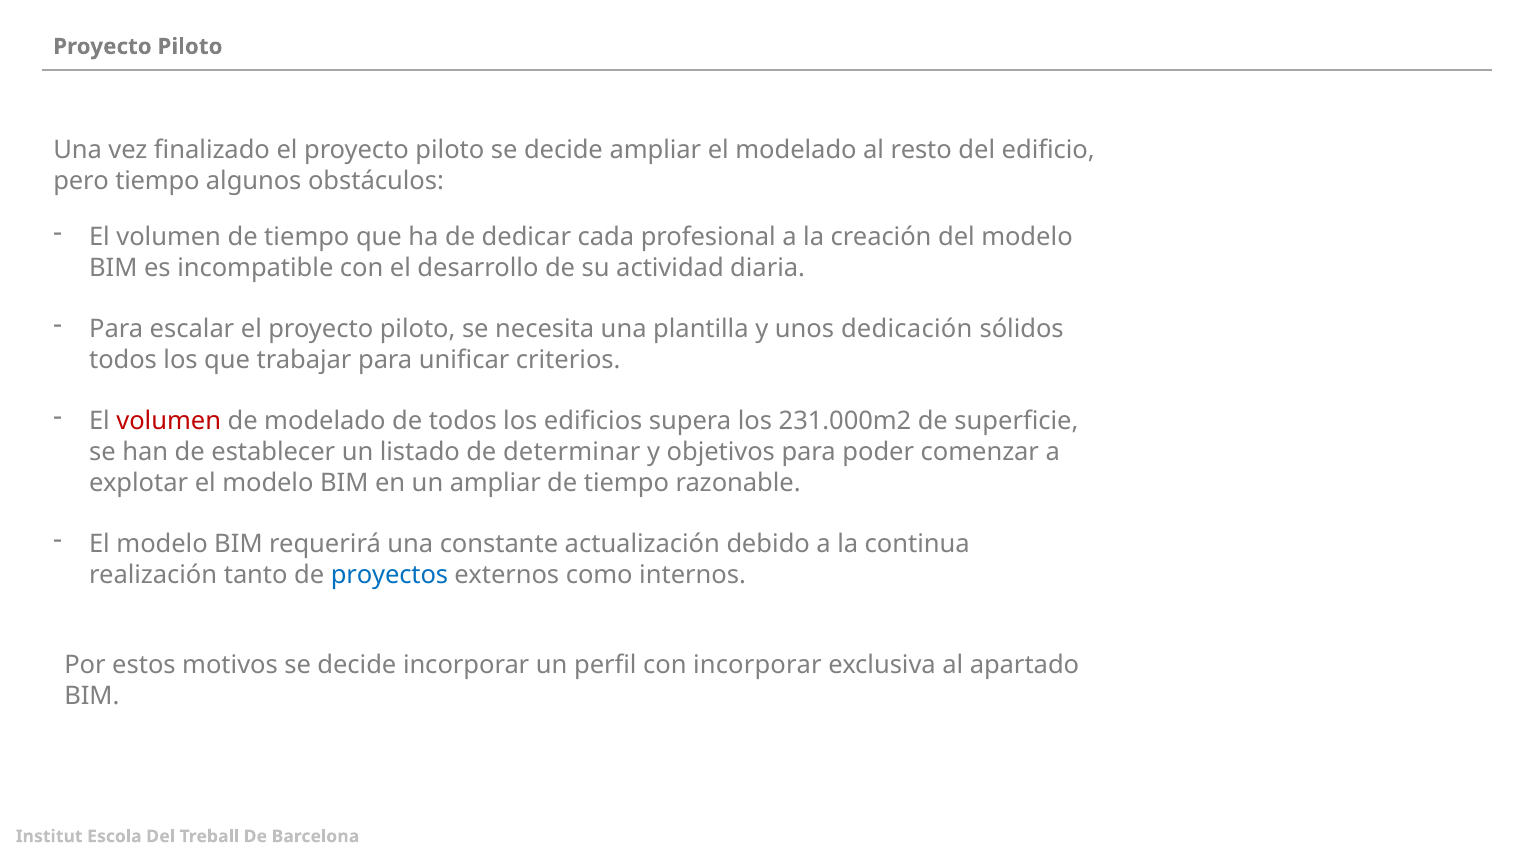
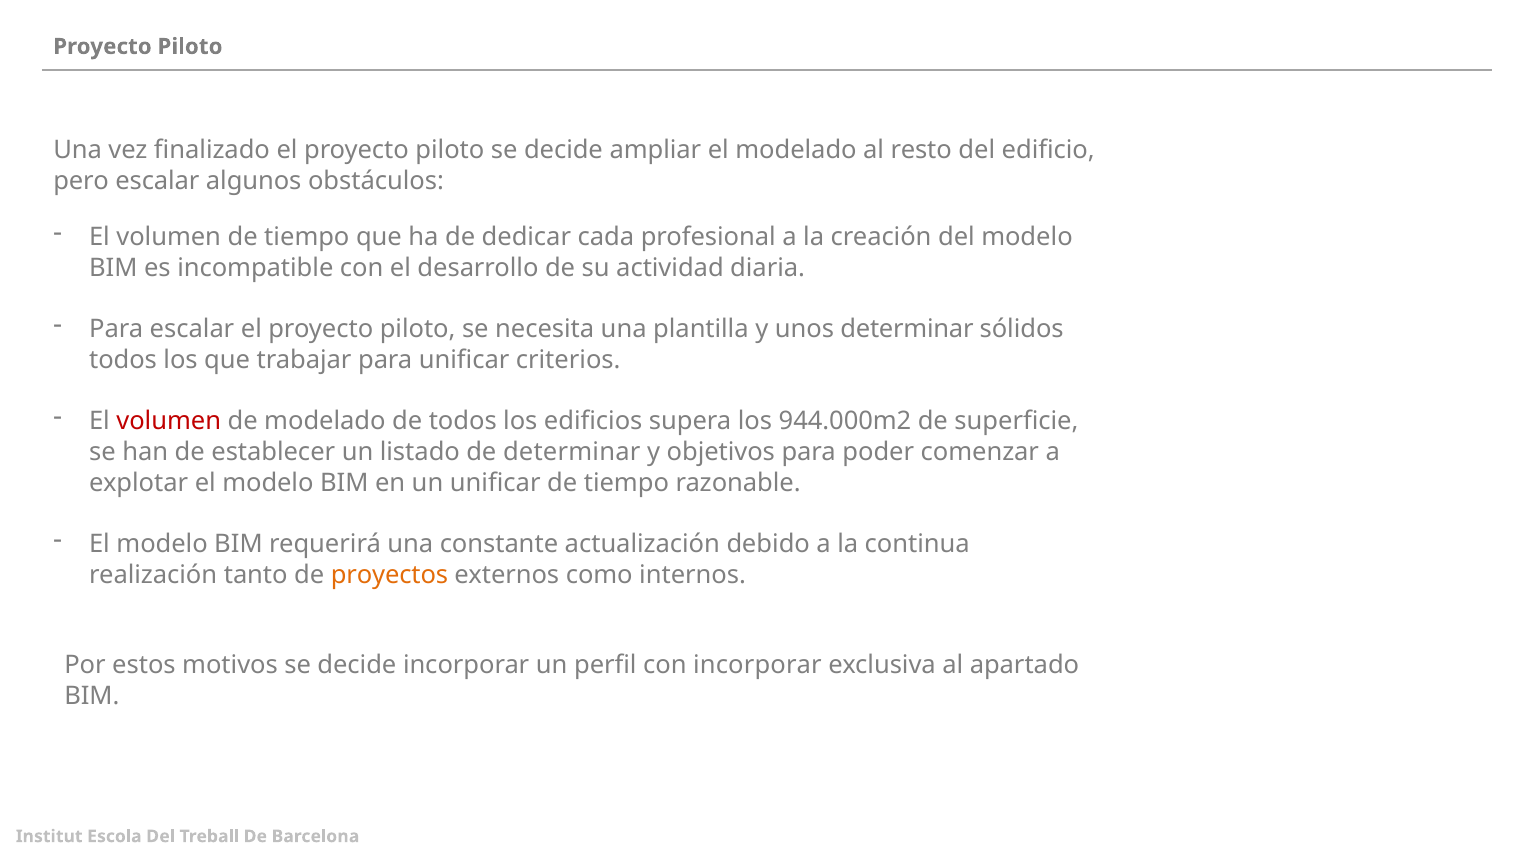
pero tiempo: tiempo -> escalar
unos dedicación: dedicación -> determinar
231.000m2: 231.000m2 -> 944.000m2
un ampliar: ampliar -> unificar
proyectos colour: blue -> orange
